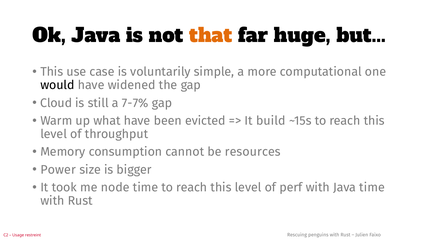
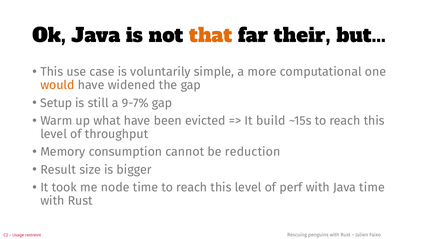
huge: huge -> their
would colour: black -> orange
Cloud: Cloud -> Setup
7-7%: 7-7% -> 9-7%
resources: resources -> reduction
Power: Power -> Result
